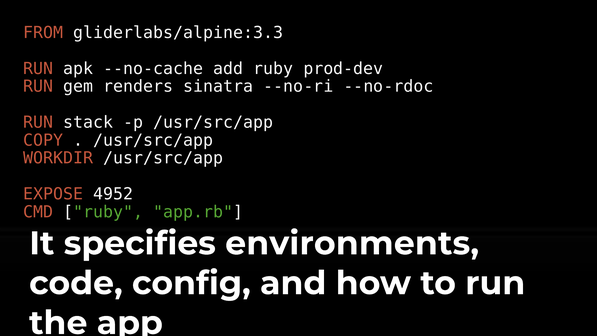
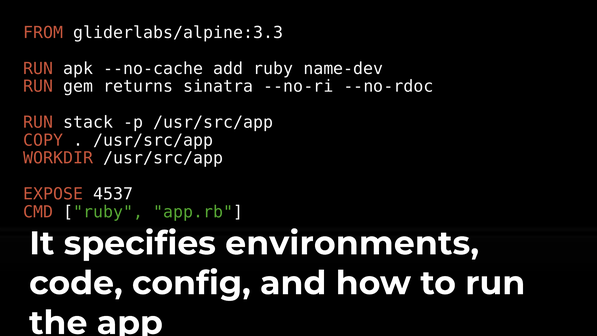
prod-dev: prod-dev -> name-dev
renders: renders -> returns
4952: 4952 -> 4537
